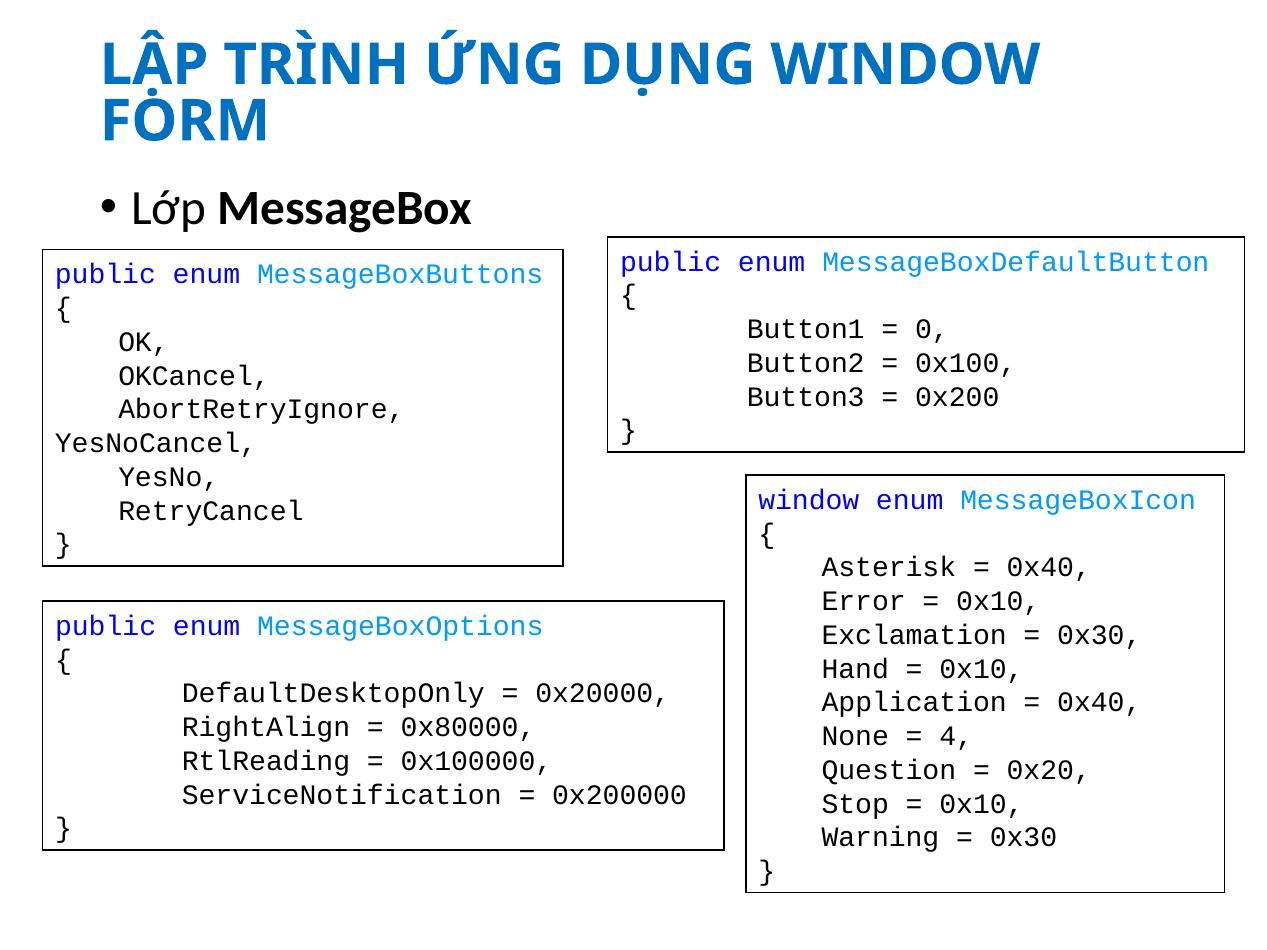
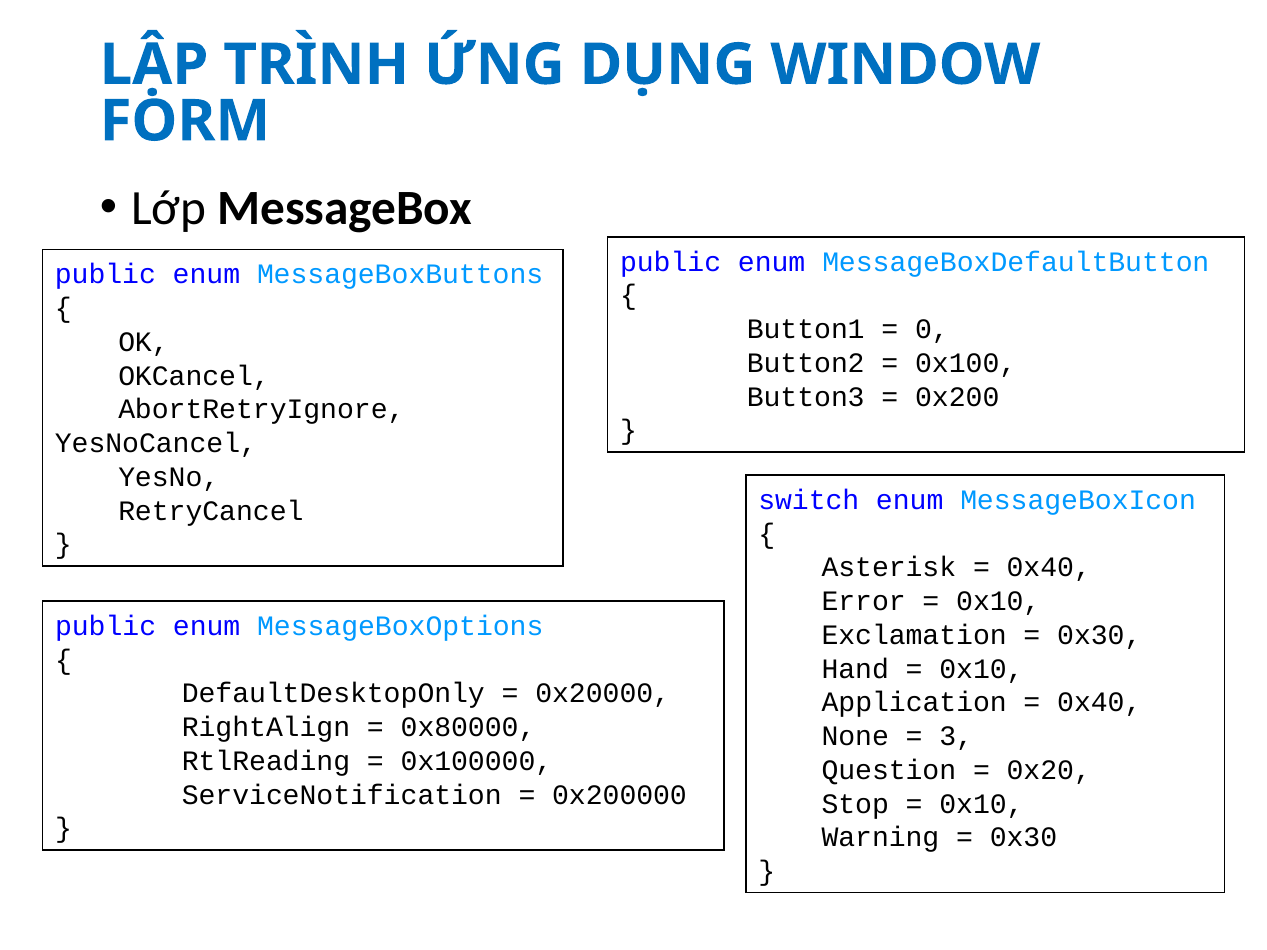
window at (809, 500): window -> switch
4: 4 -> 3
